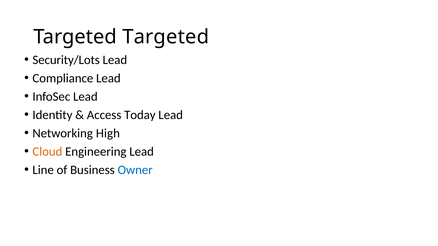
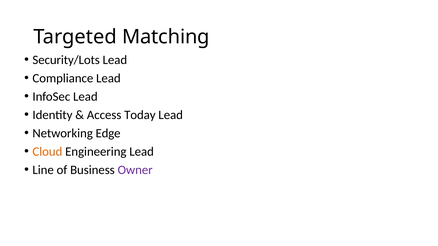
Targeted Targeted: Targeted -> Matching
High: High -> Edge
Owner colour: blue -> purple
